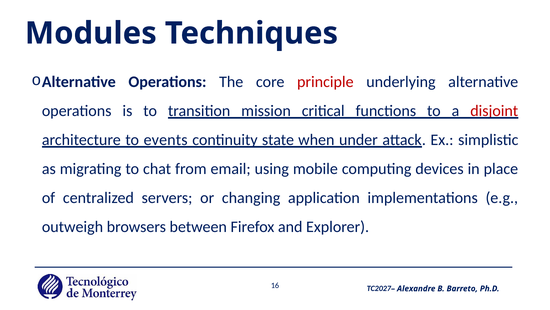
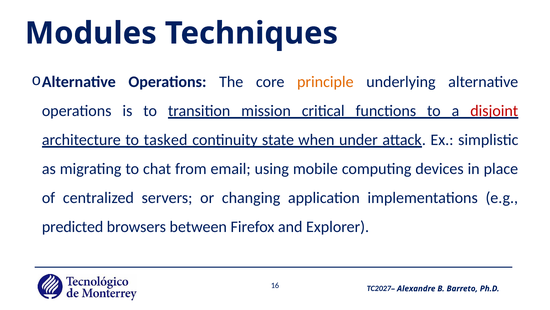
principle colour: red -> orange
events: events -> tasked
outweigh: outweigh -> predicted
